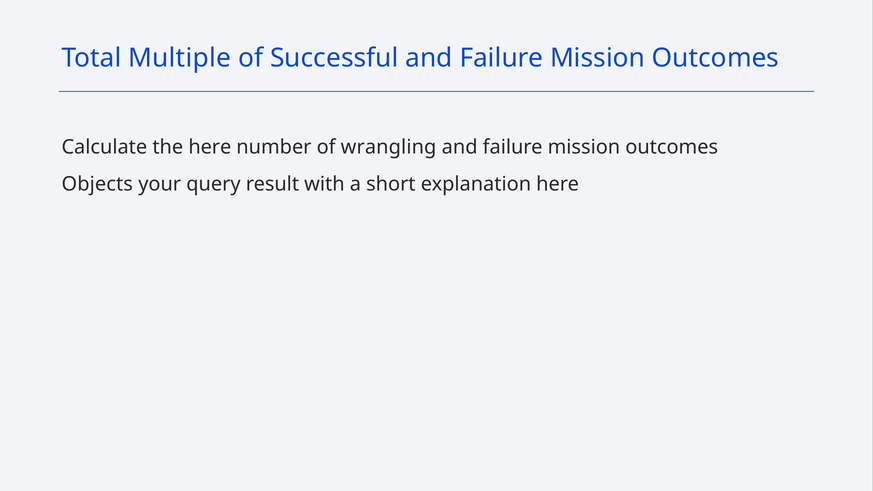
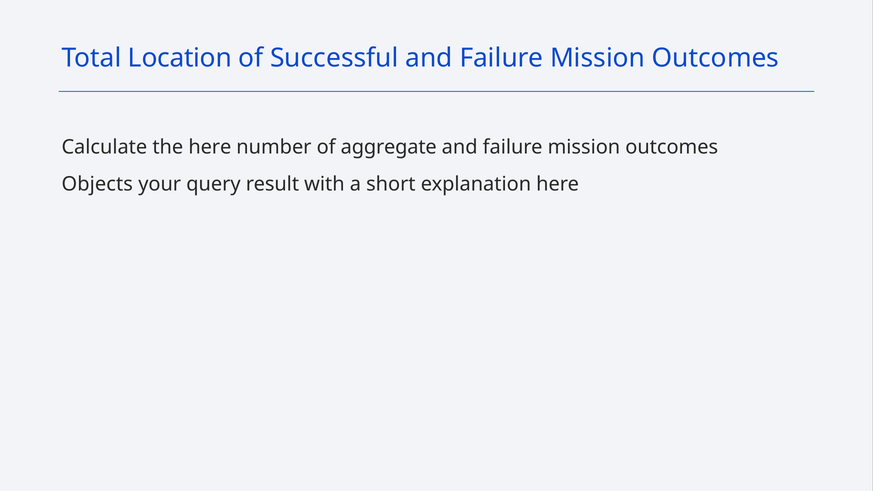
Multiple: Multiple -> Location
wrangling: wrangling -> aggregate
